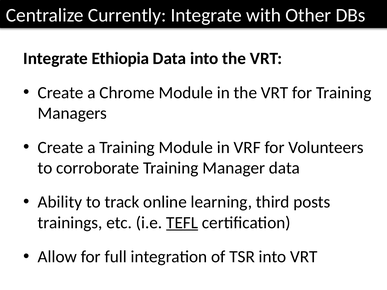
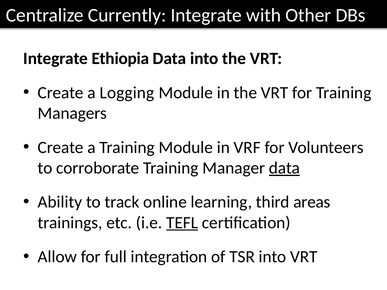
Chrome: Chrome -> Logging
data at (284, 168) underline: none -> present
posts: posts -> areas
